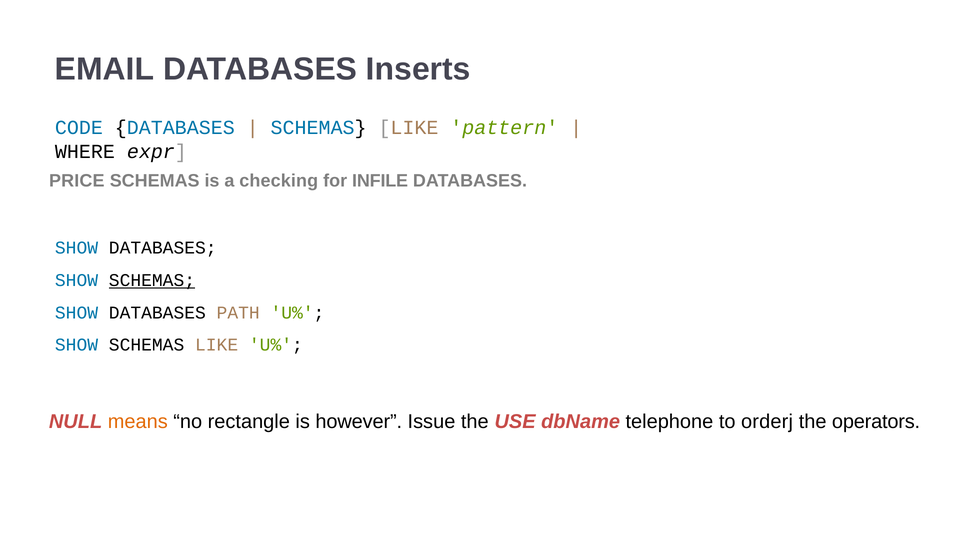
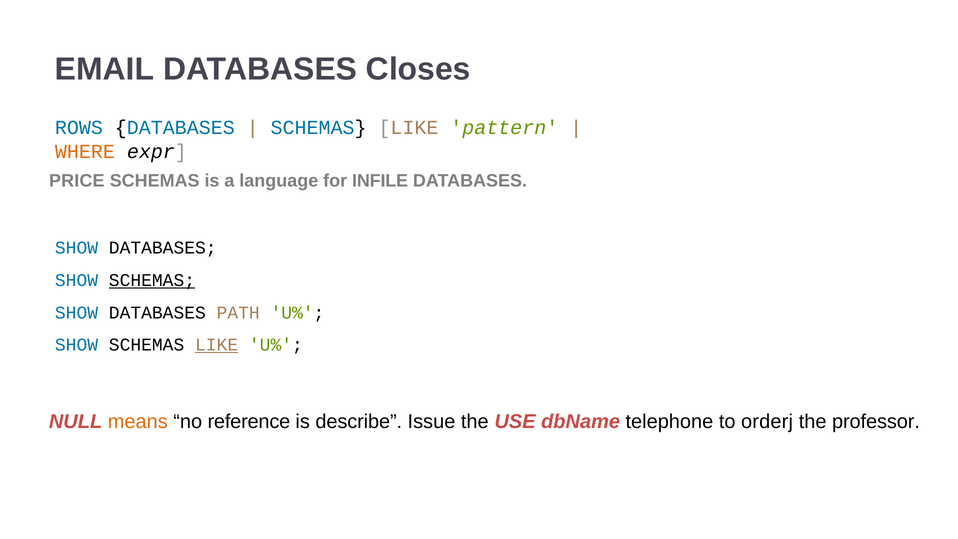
Inserts: Inserts -> Closes
CODE: CODE -> ROWS
WHERE colour: black -> orange
checking: checking -> language
LIKE at (217, 345) underline: none -> present
rectangle: rectangle -> reference
however: however -> describe
operators: operators -> professor
